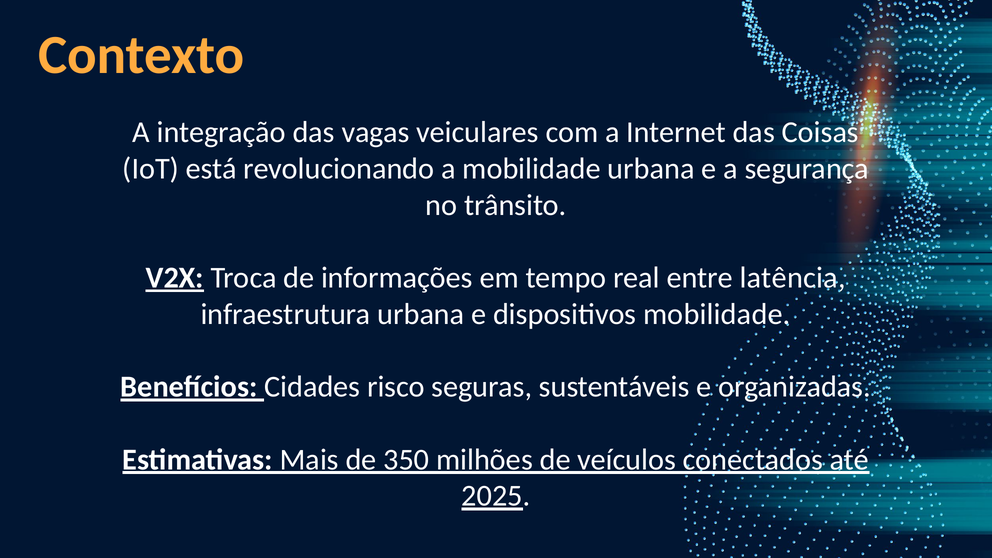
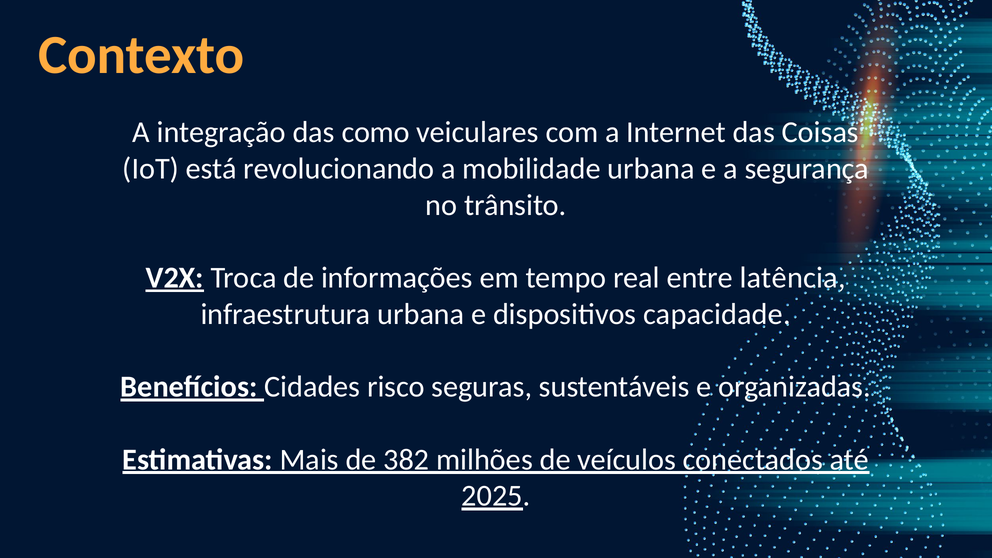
vagas: vagas -> como
dispositivos mobilidade: mobilidade -> capacidade
350: 350 -> 382
